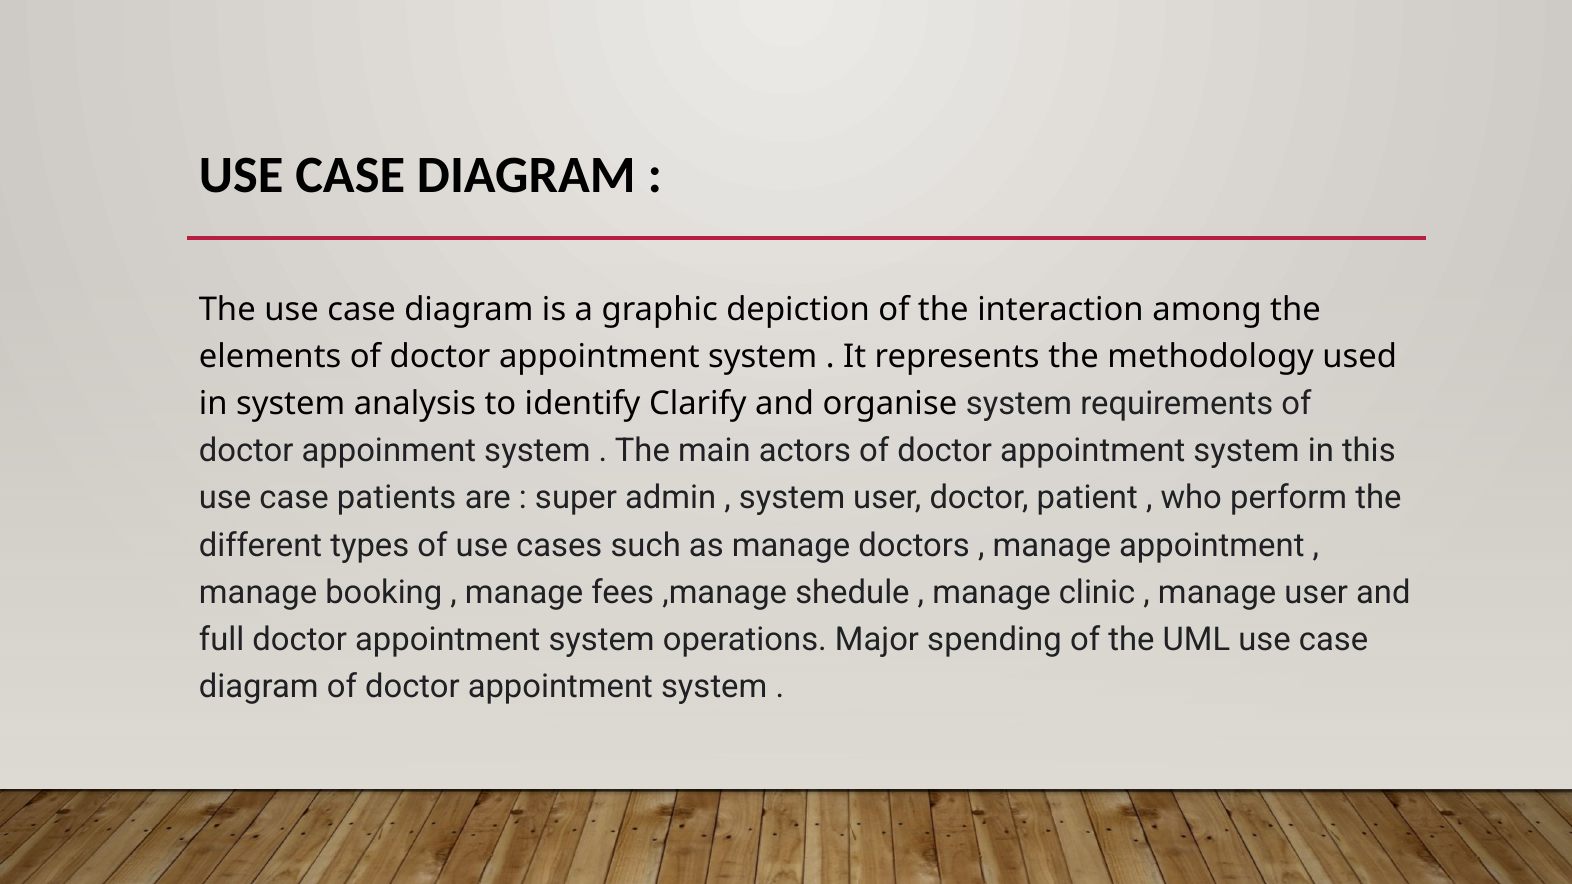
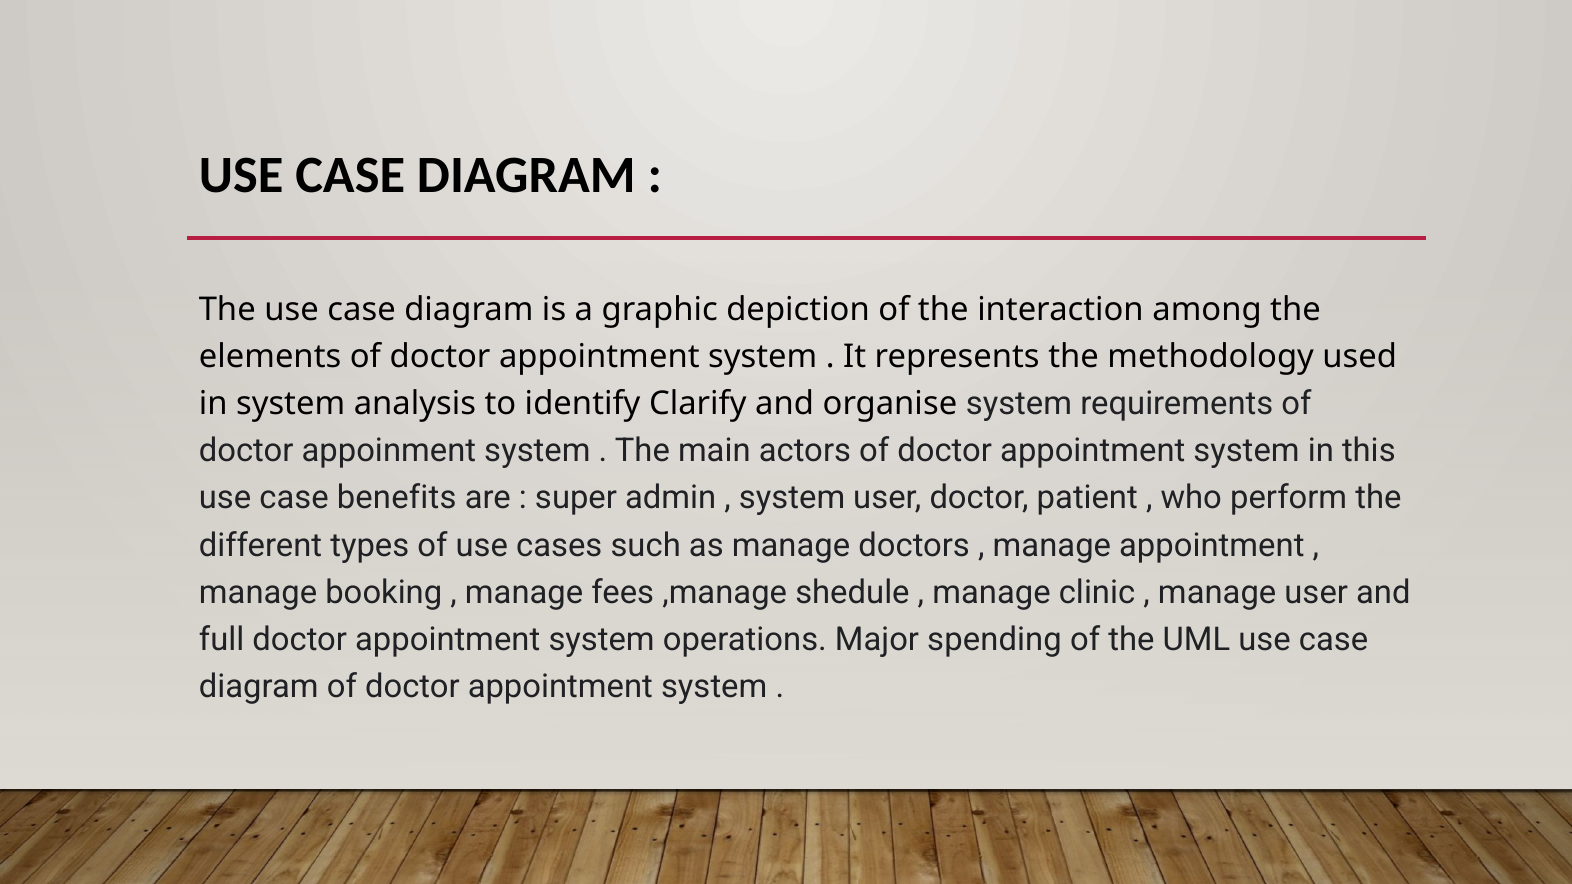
patients: patients -> benefits
